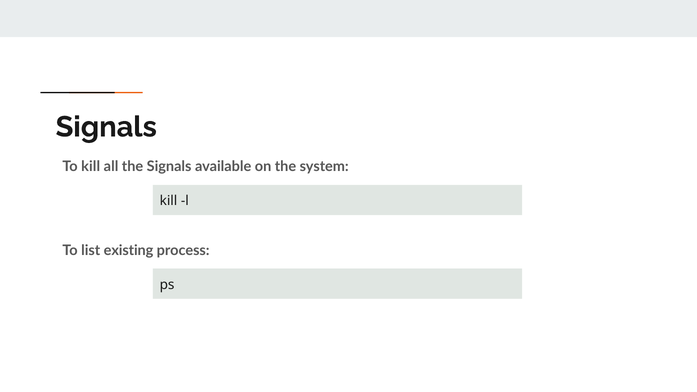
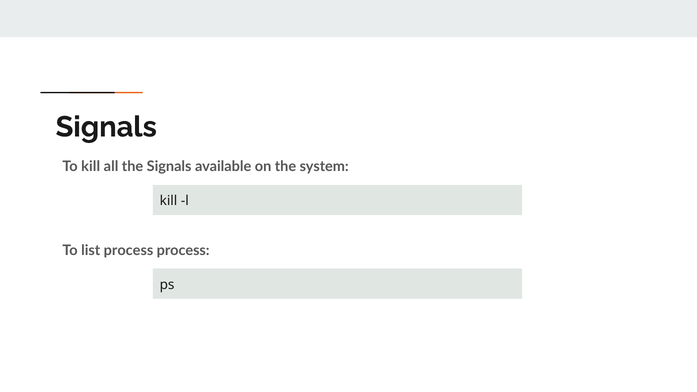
list existing: existing -> process
